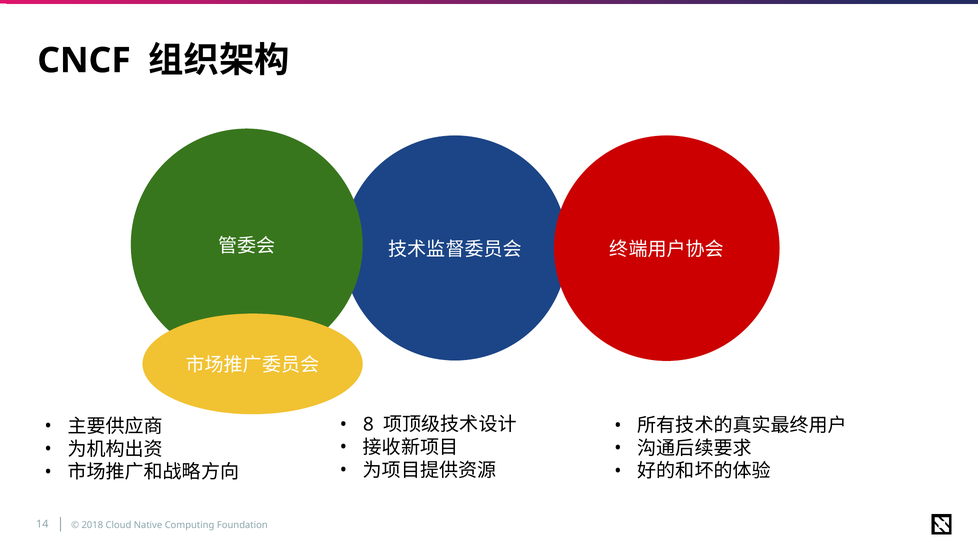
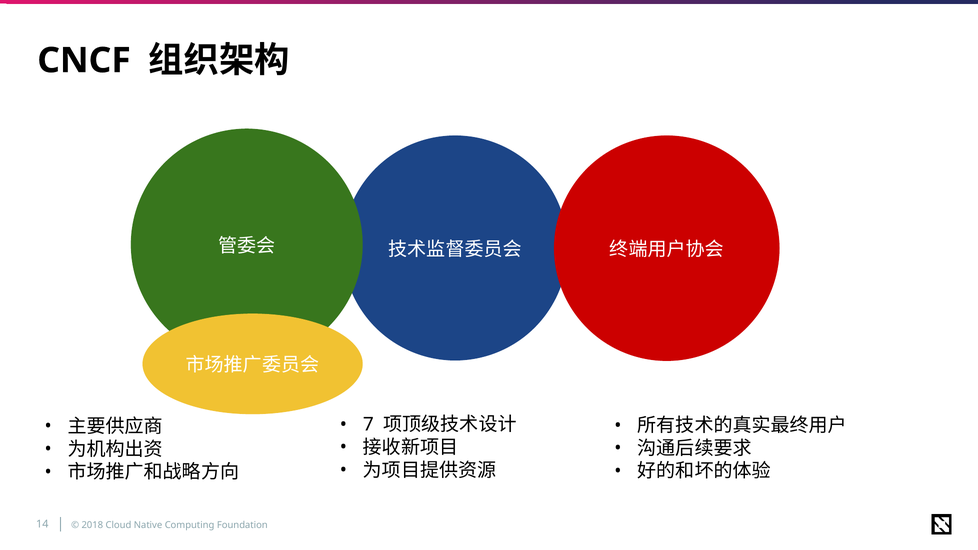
8: 8 -> 7
